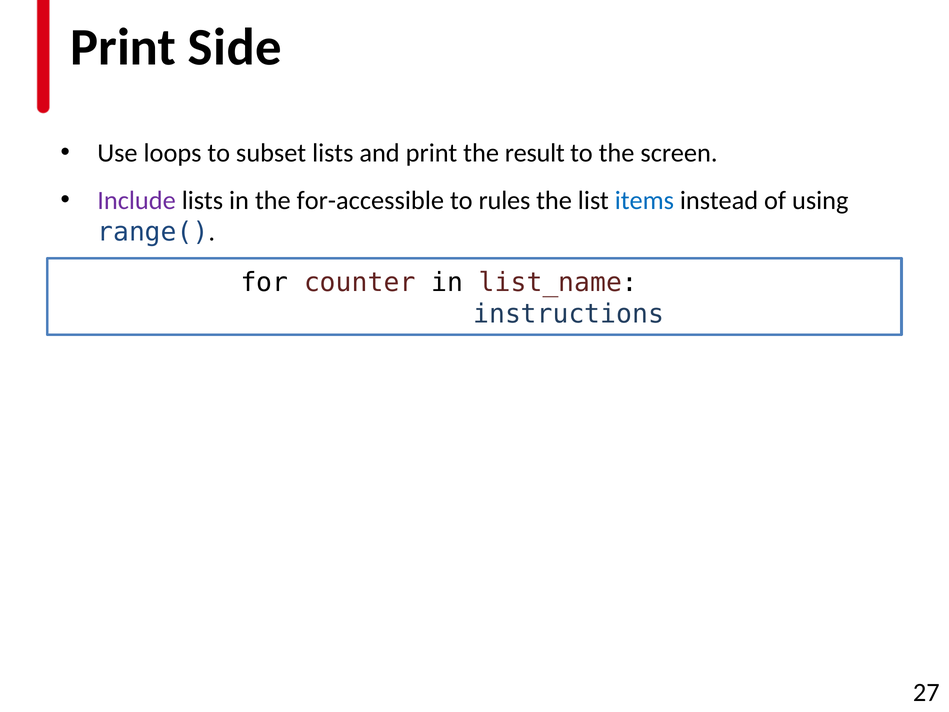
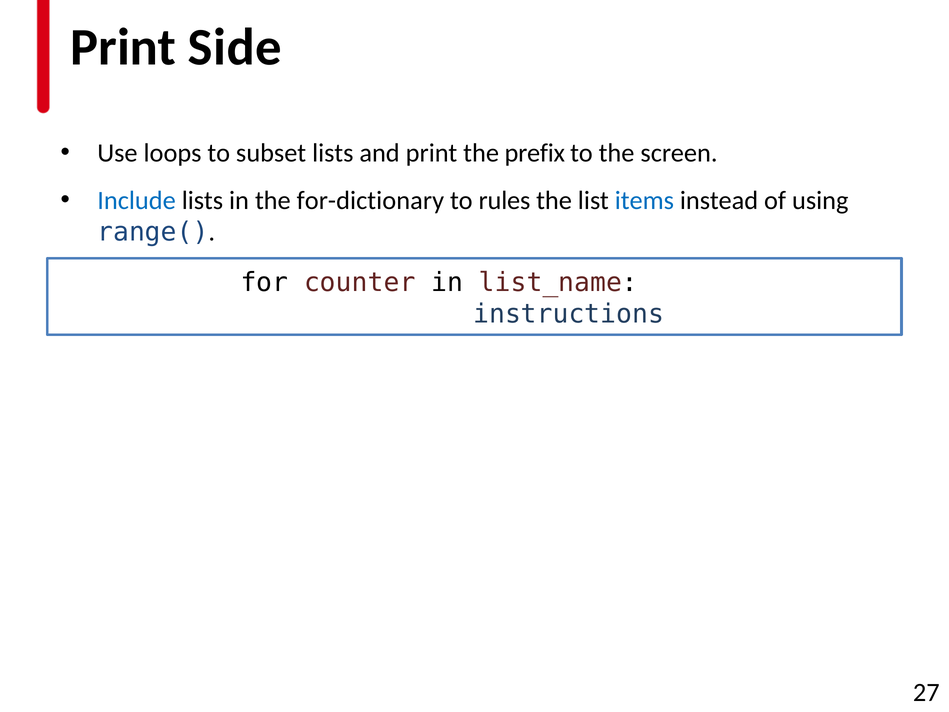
result: result -> prefix
Include colour: purple -> blue
for-accessible: for-accessible -> for-dictionary
